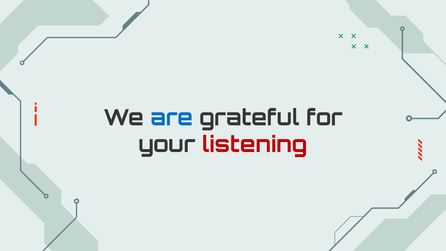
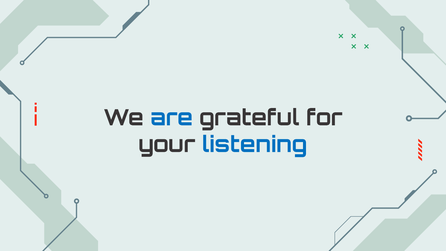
listening colour: red -> blue
